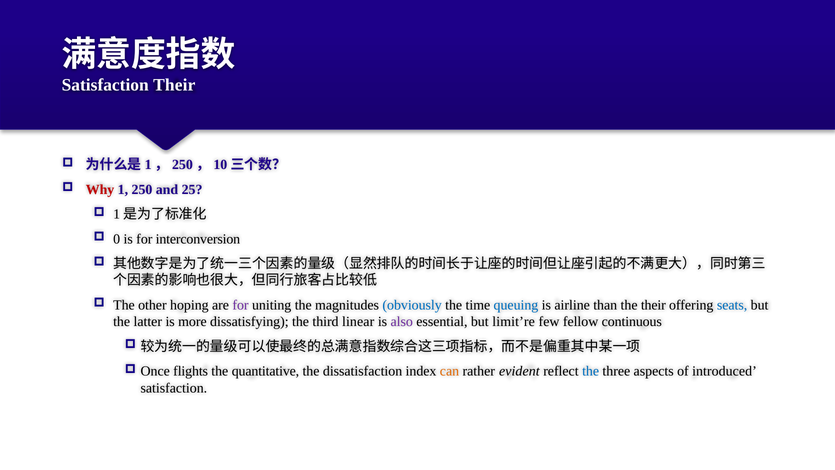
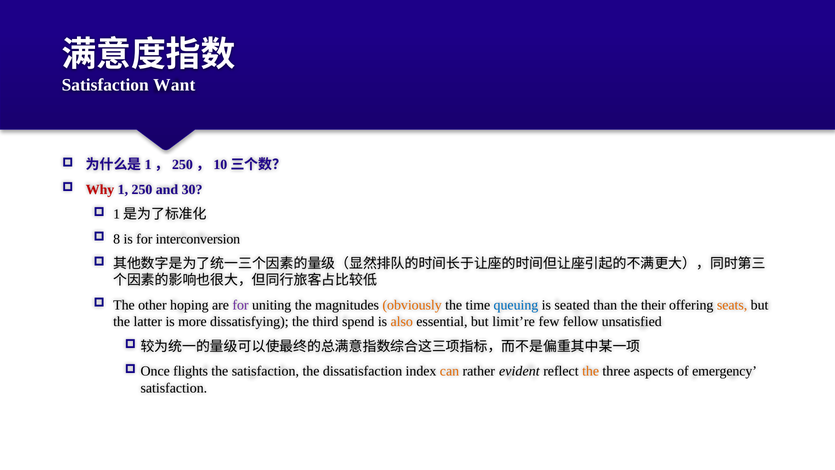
Satisfaction Their: Their -> Want
25: 25 -> 30
0: 0 -> 8
obviously colour: blue -> orange
airline: airline -> seated
seats colour: blue -> orange
linear: linear -> spend
also colour: purple -> orange
continuous: continuous -> unsatisfied
the quantitative: quantitative -> satisfaction
the at (591, 371) colour: blue -> orange
introduced: introduced -> emergency
